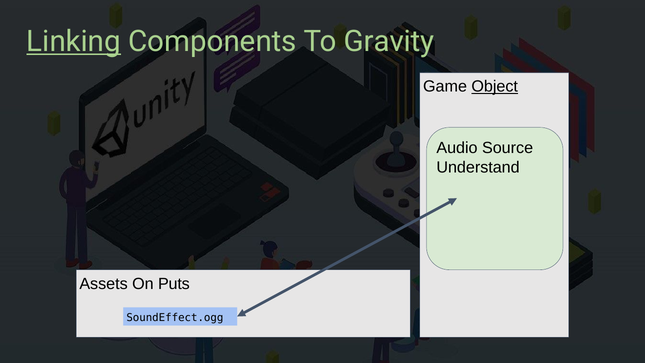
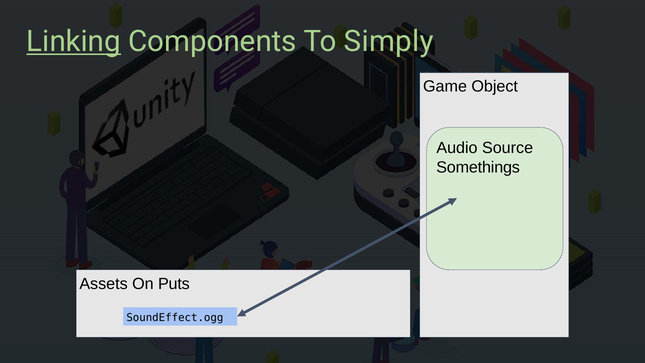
Gravity: Gravity -> Simply
Object underline: present -> none
Understand: Understand -> Somethings
